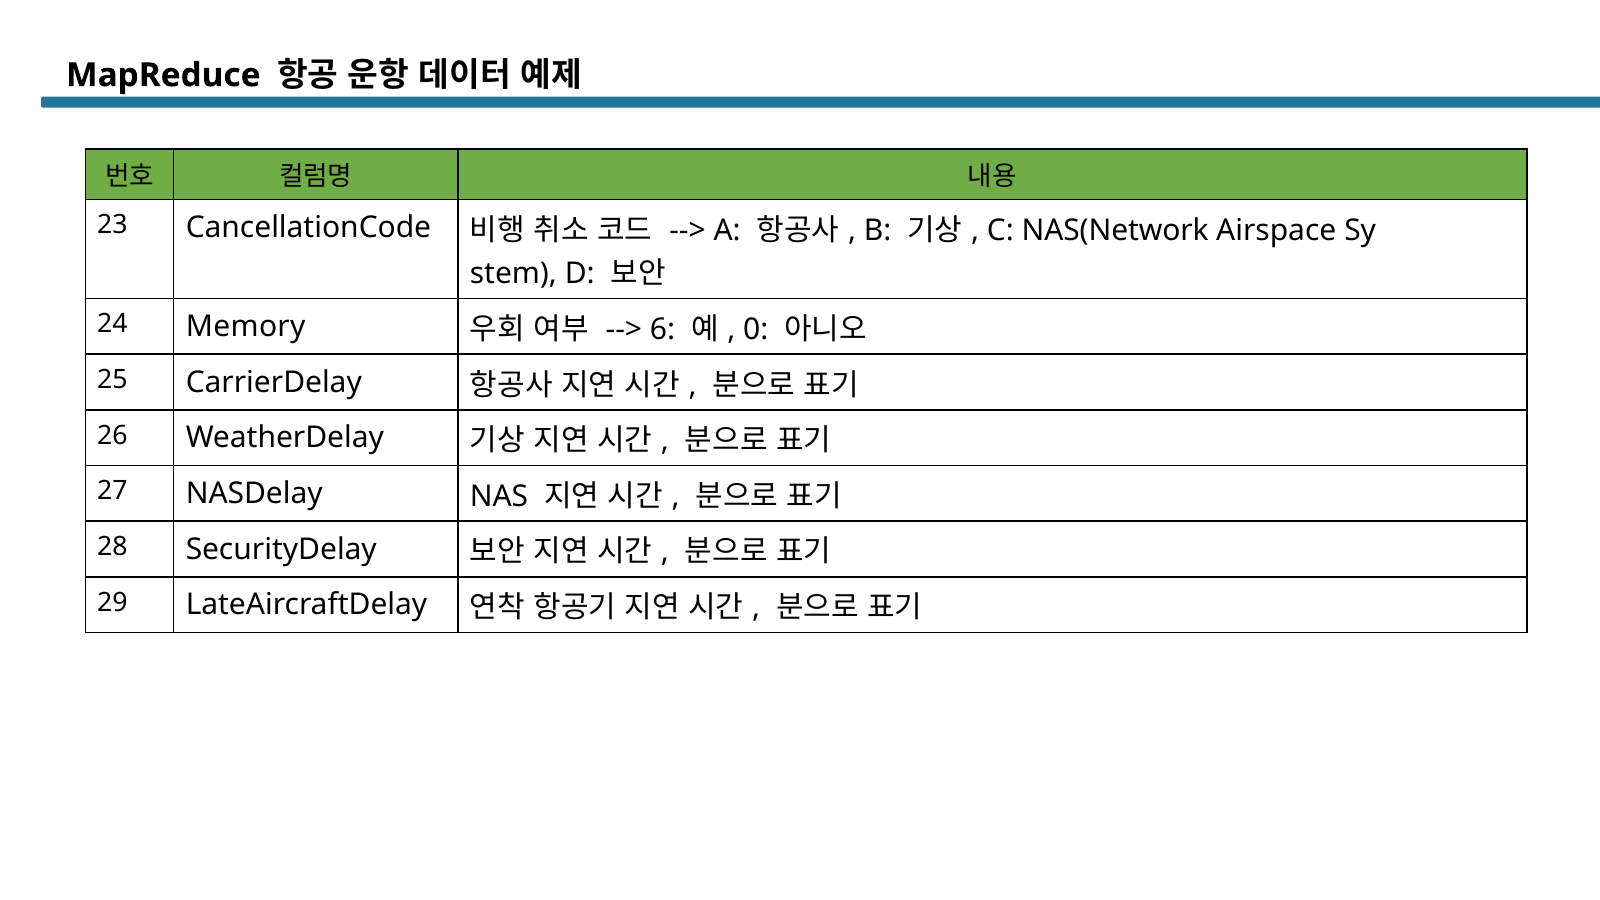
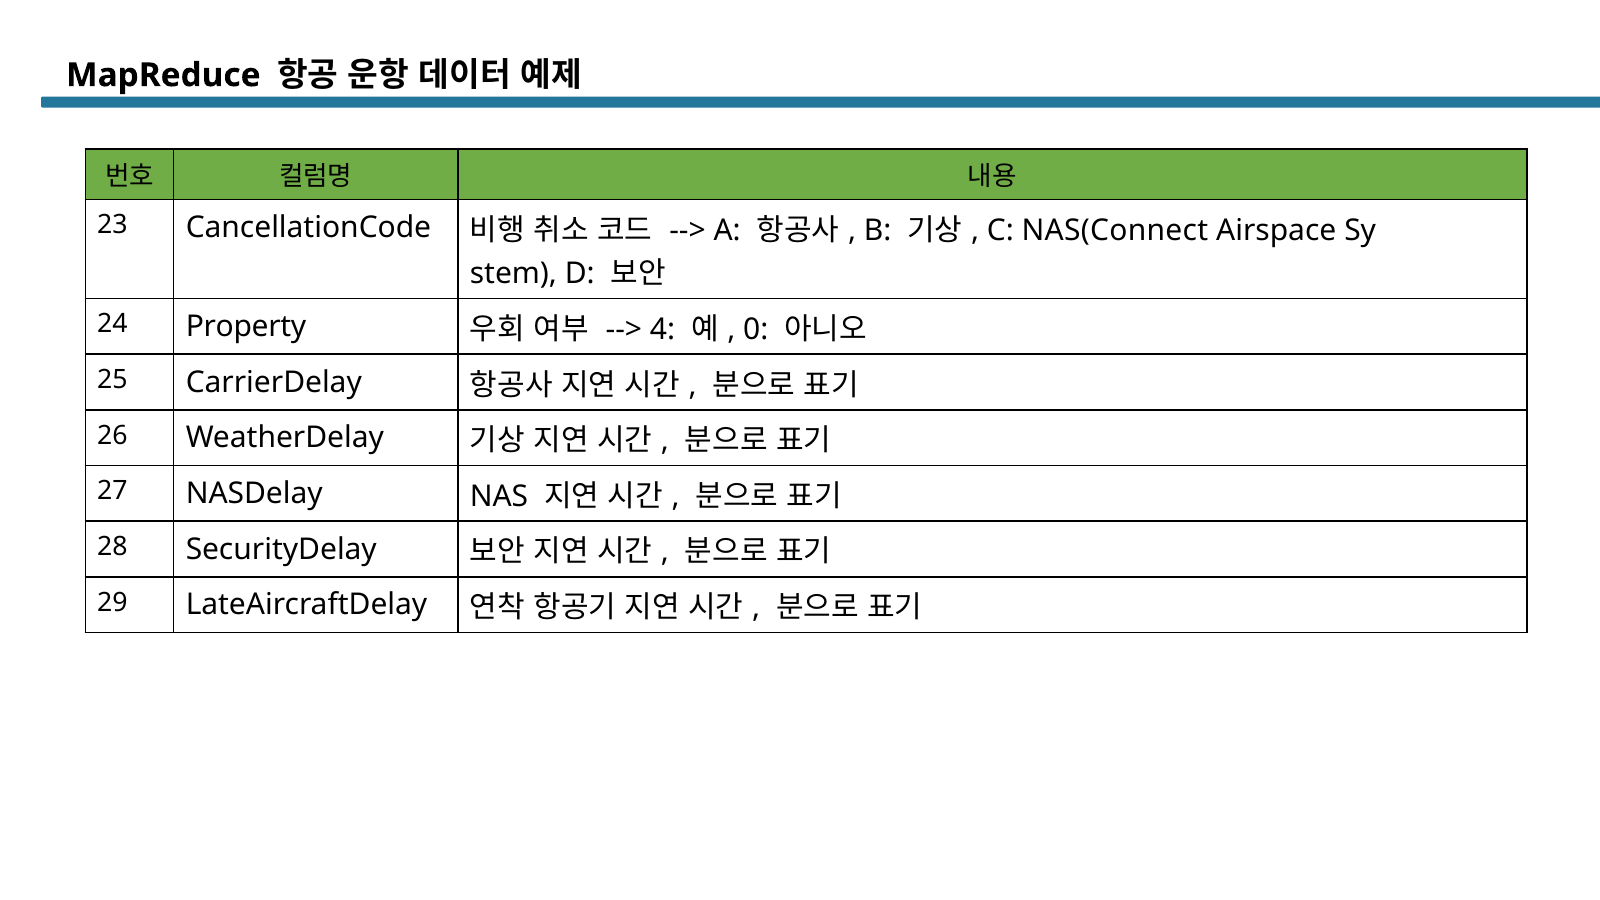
NAS(Network: NAS(Network -> NAS(Connect
Memory: Memory -> Property
6: 6 -> 4
